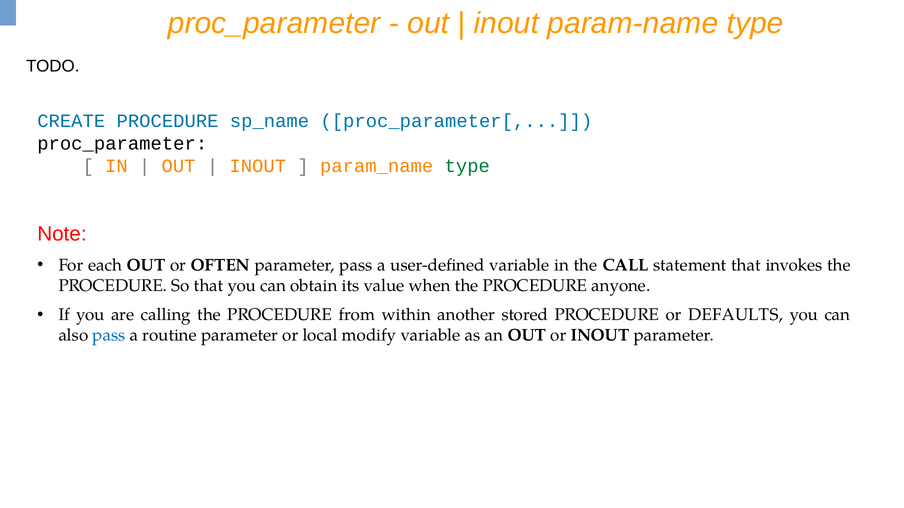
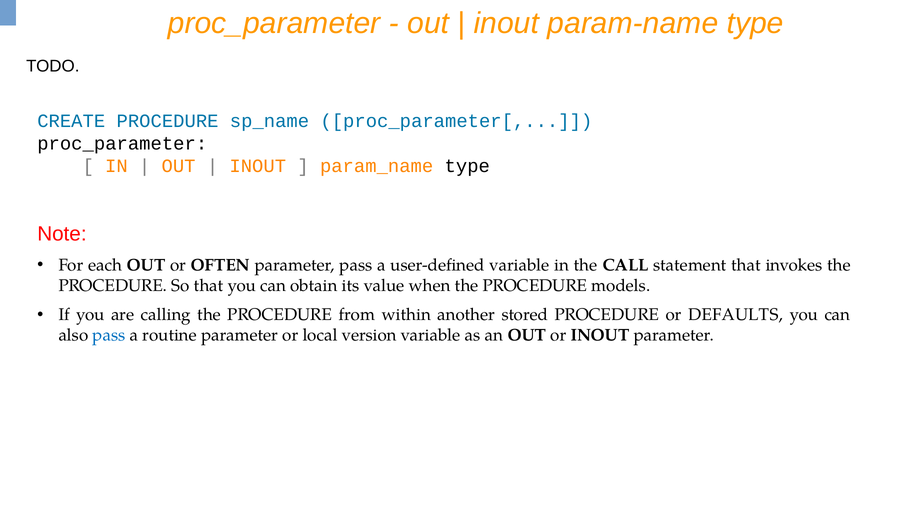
type at (467, 166) colour: green -> black
anyone: anyone -> models
modify: modify -> version
